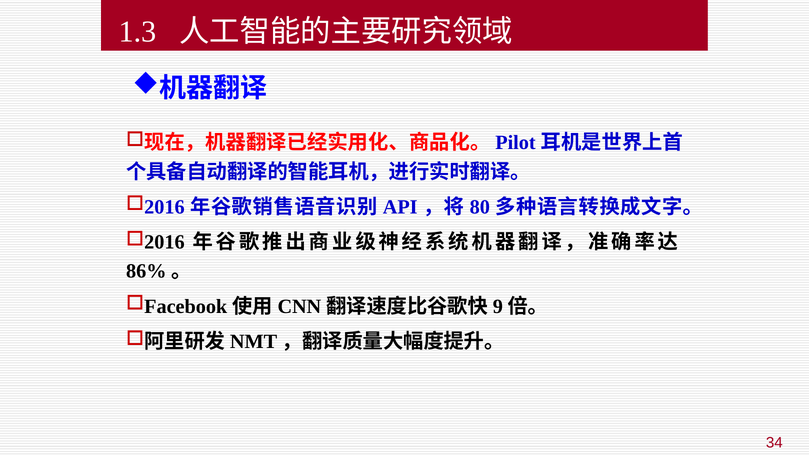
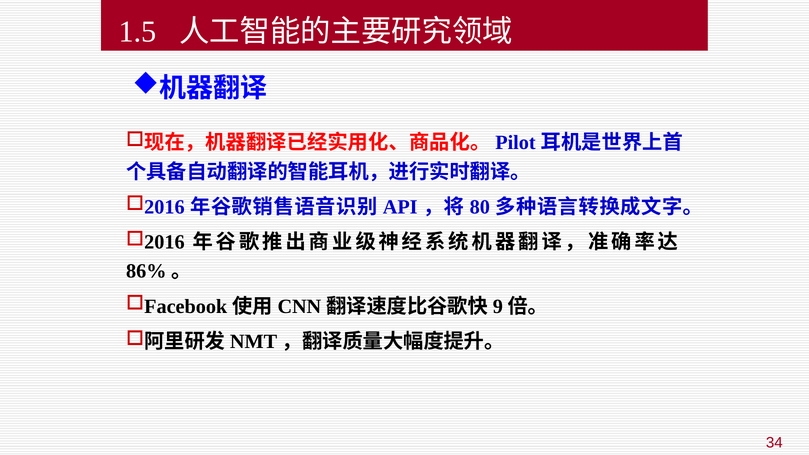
1.3: 1.3 -> 1.5
